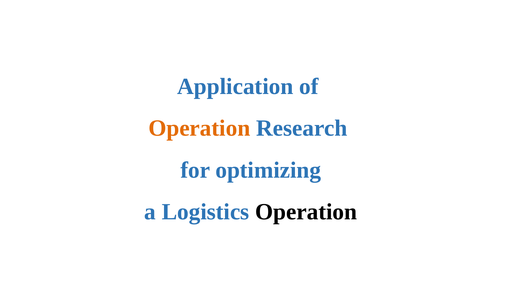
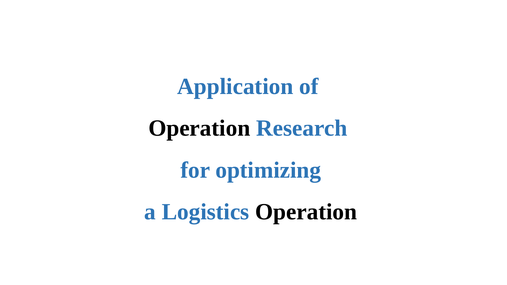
Operation at (199, 128) colour: orange -> black
